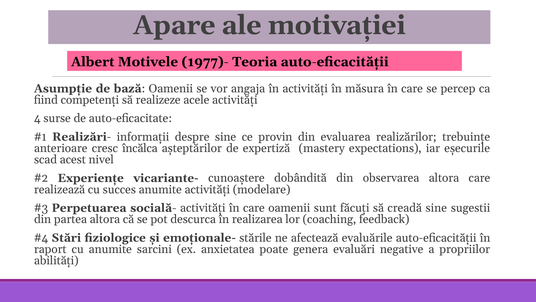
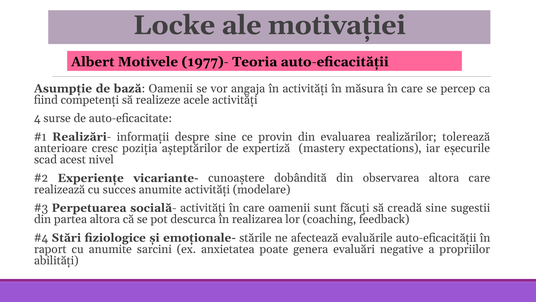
Apare: Apare -> Locke
trebuințe: trebuințe -> tolerează
încălca: încălca -> poziția
